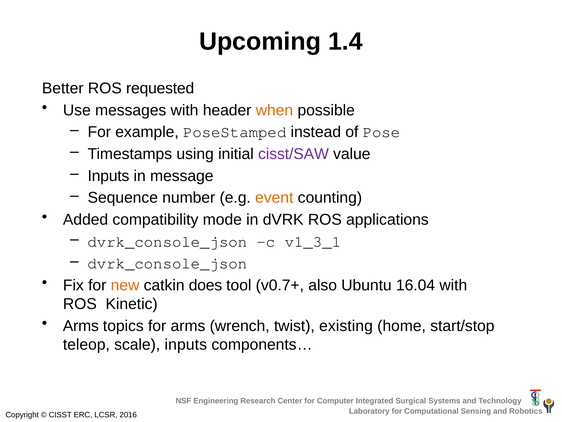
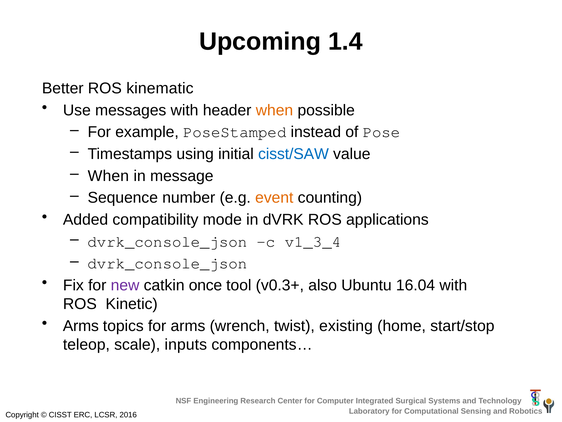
requested: requested -> kinematic
cisst/SAW colour: purple -> blue
Inputs at (108, 176): Inputs -> When
v1_3_1: v1_3_1 -> v1_3_4
new colour: orange -> purple
does: does -> once
v0.7+: v0.7+ -> v0.3+
